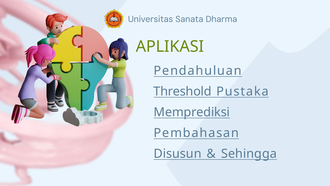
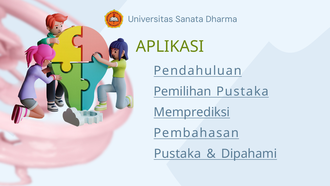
Threshold: Threshold -> Pemilihan
Disusun at (178, 153): Disusun -> Pustaka
Sehingga: Sehingga -> Dipahami
